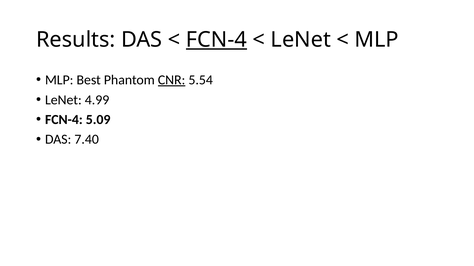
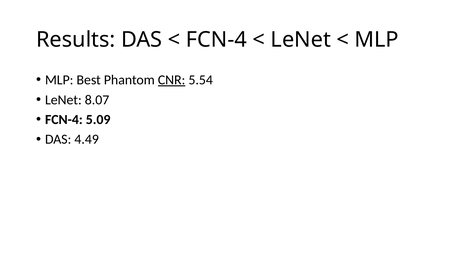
FCN-4 at (216, 40) underline: present -> none
4.99: 4.99 -> 8.07
7.40: 7.40 -> 4.49
